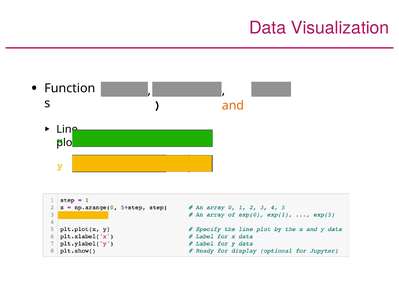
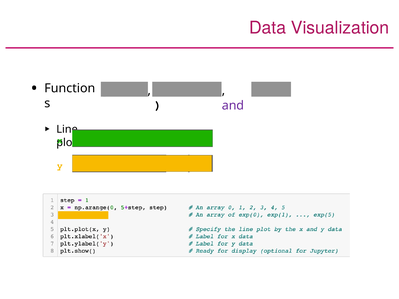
and colour: orange -> purple
